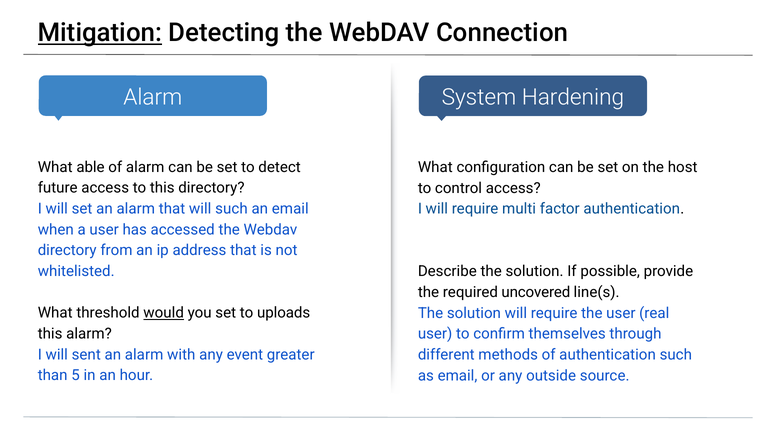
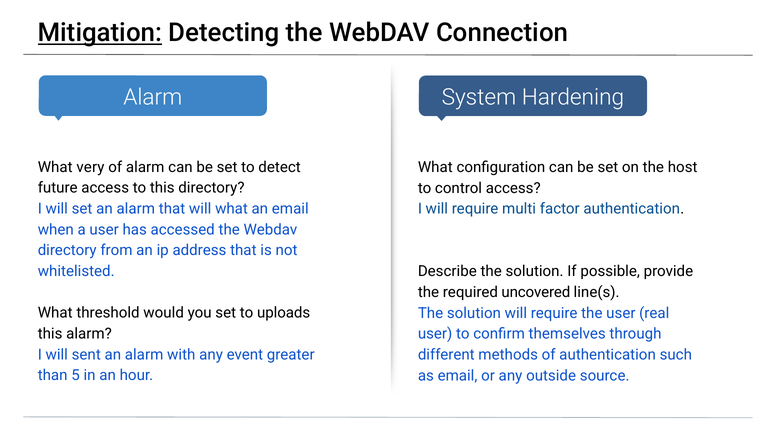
able: able -> very
will such: such -> what
would underline: present -> none
